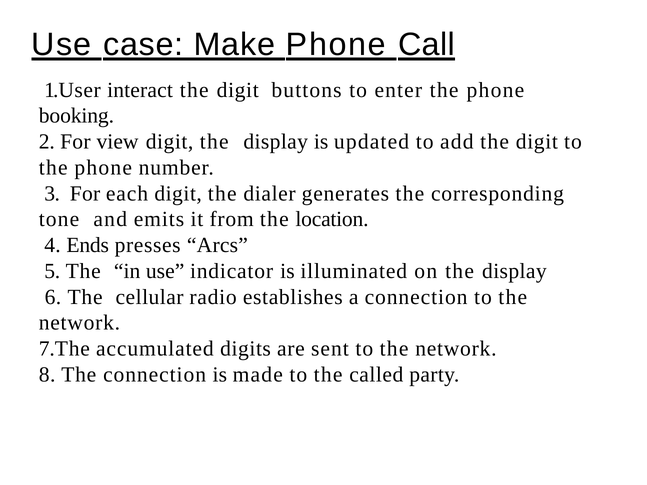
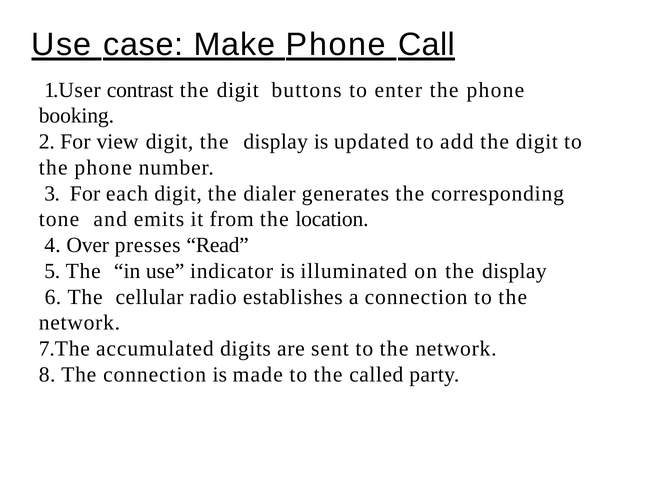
interact: interact -> contrast
Ends: Ends -> Over
Arcs: Arcs -> Read
